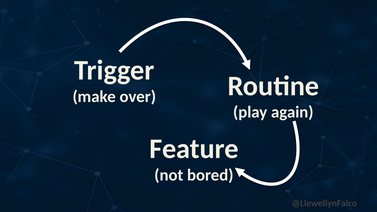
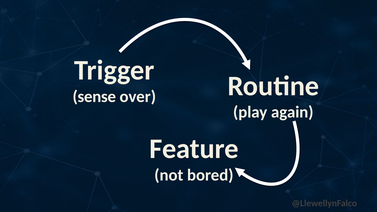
make: make -> sense
